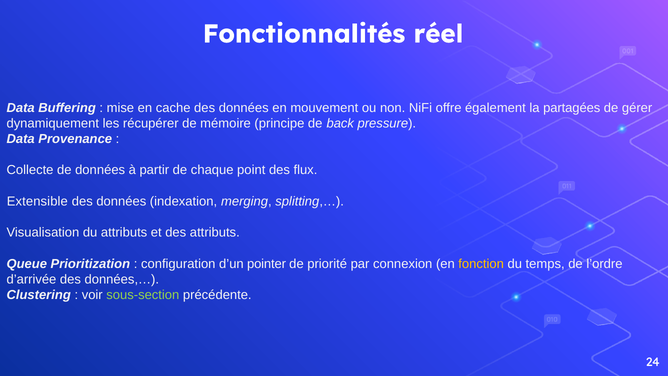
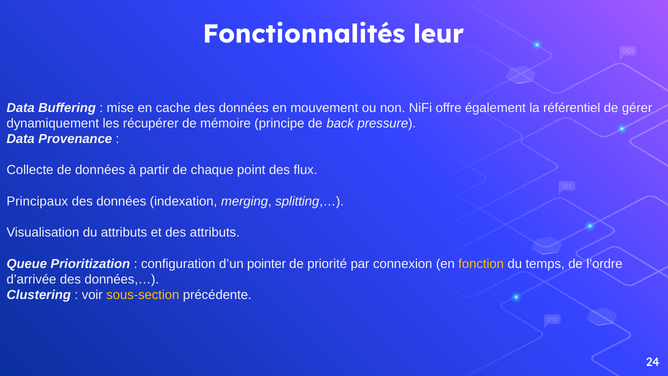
réel: réel -> leur
partagées: partagées -> référentiel
Extensible: Extensible -> Principaux
sous-section colour: light green -> yellow
